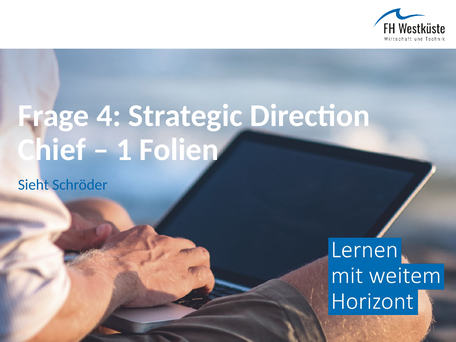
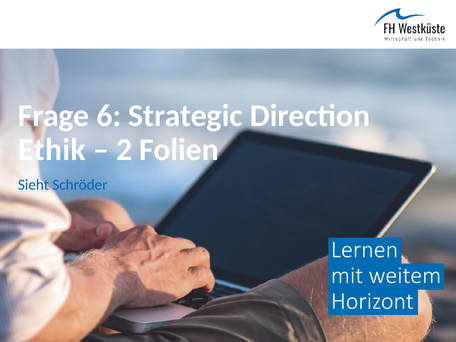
4: 4 -> 6
Chief: Chief -> Ethik
1: 1 -> 2
